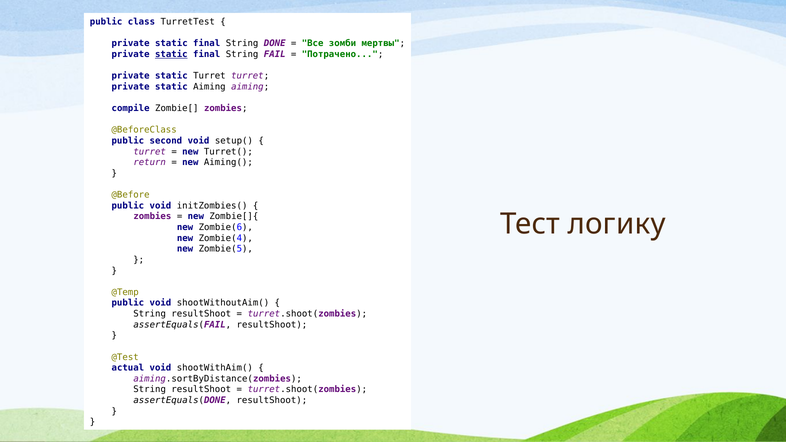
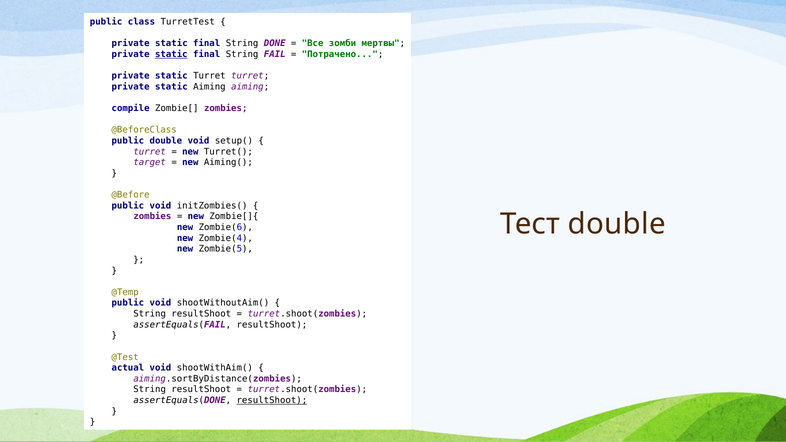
public second: second -> double
return: return -> target
Тест логику: логику -> double
resultShoot at (272, 400) underline: none -> present
